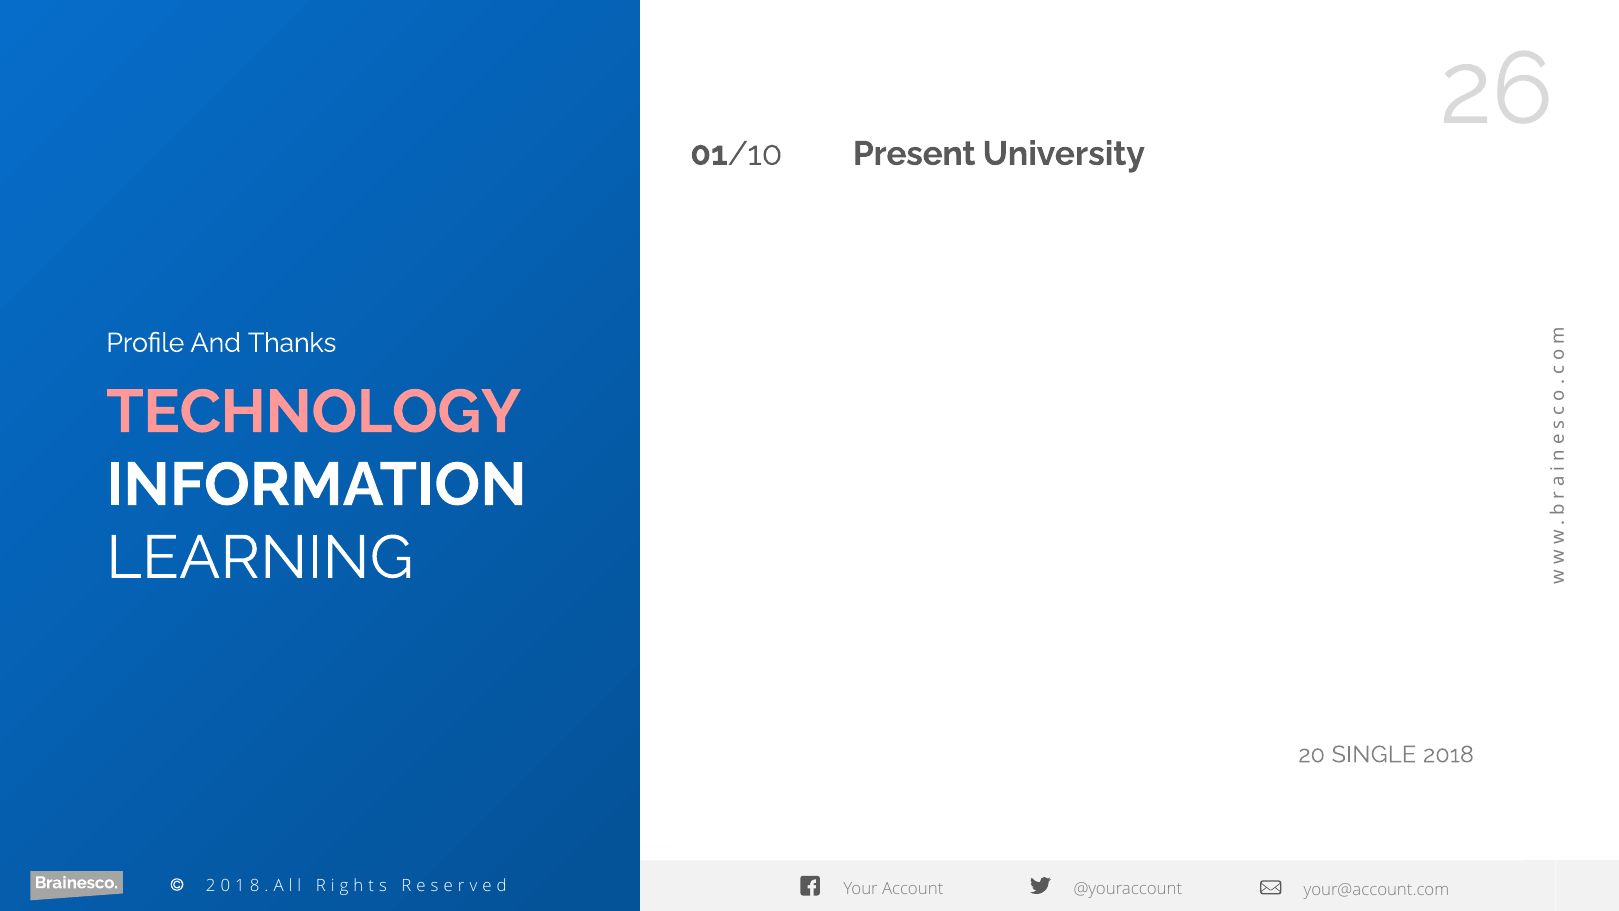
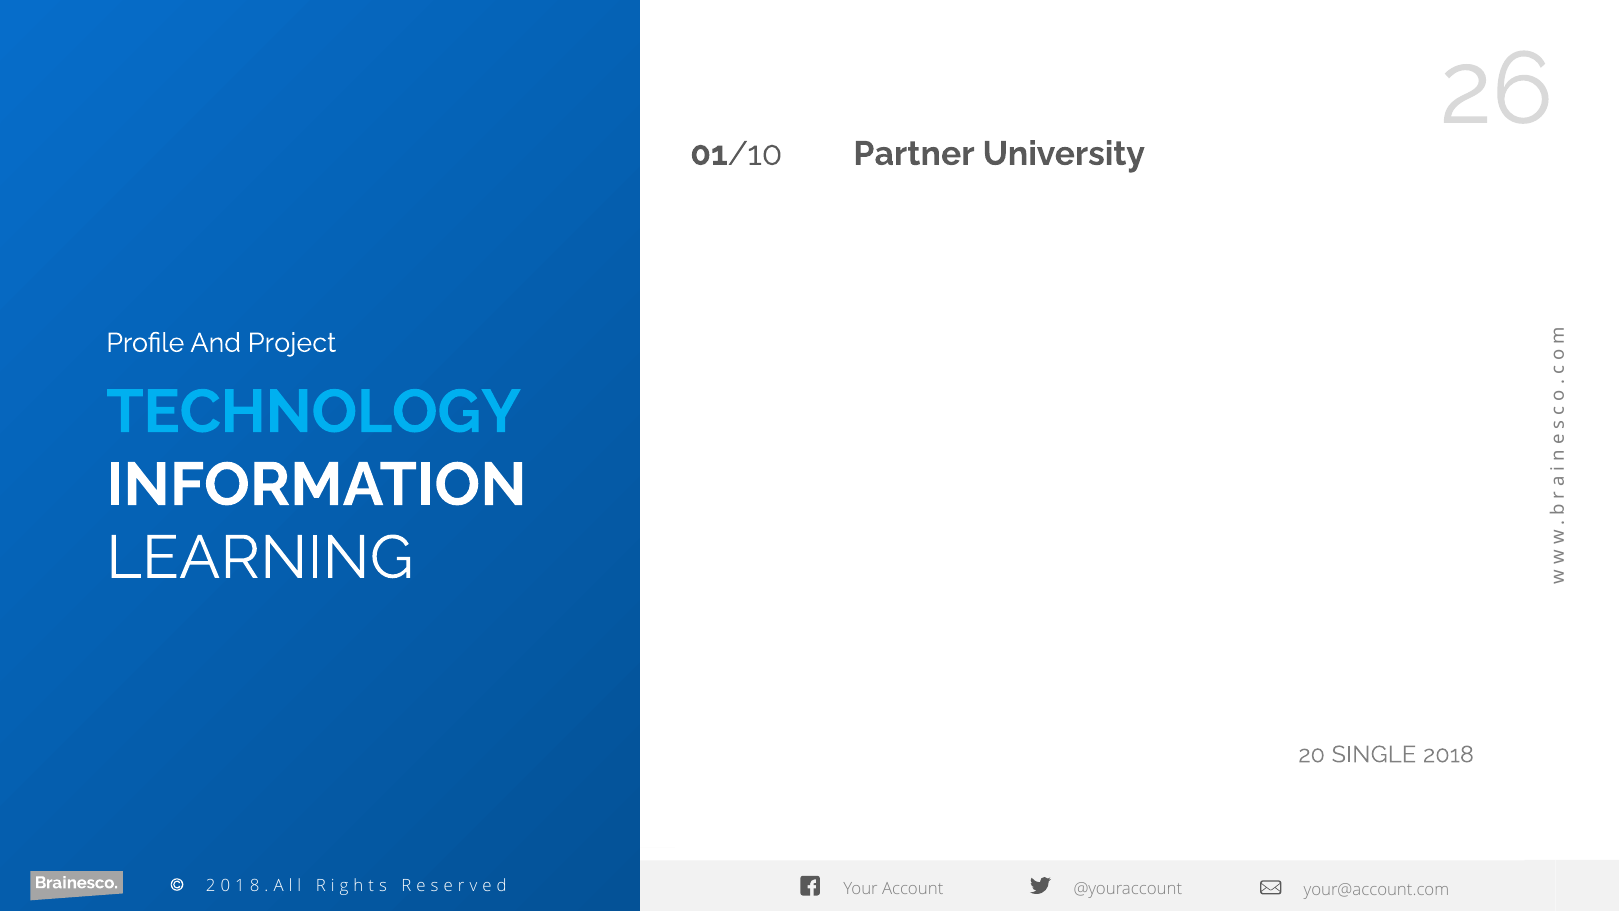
Present: Present -> Partner
Thanks: Thanks -> Project
TECHNOLOGY colour: pink -> light blue
